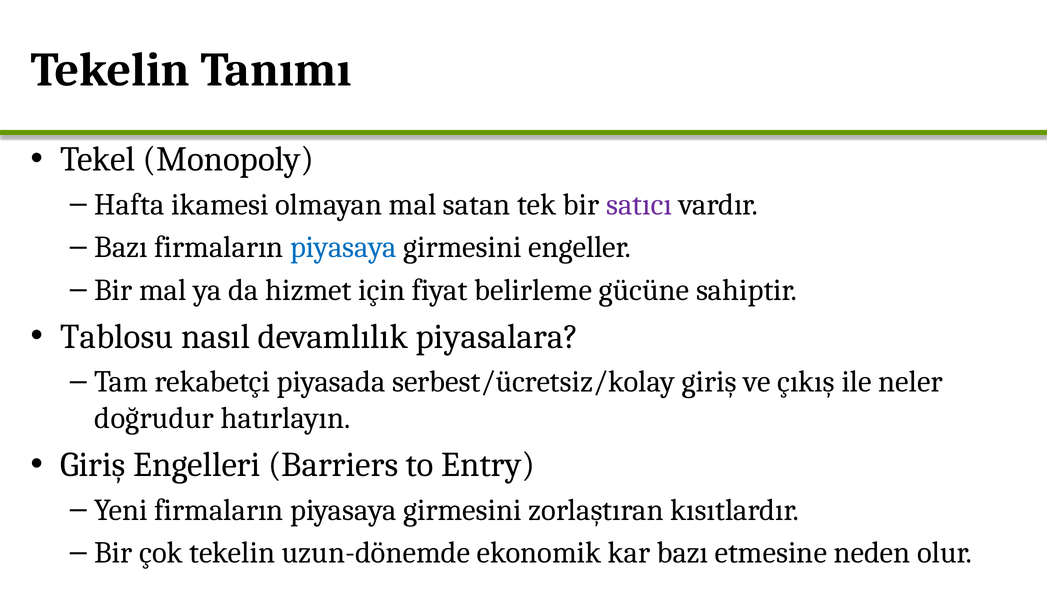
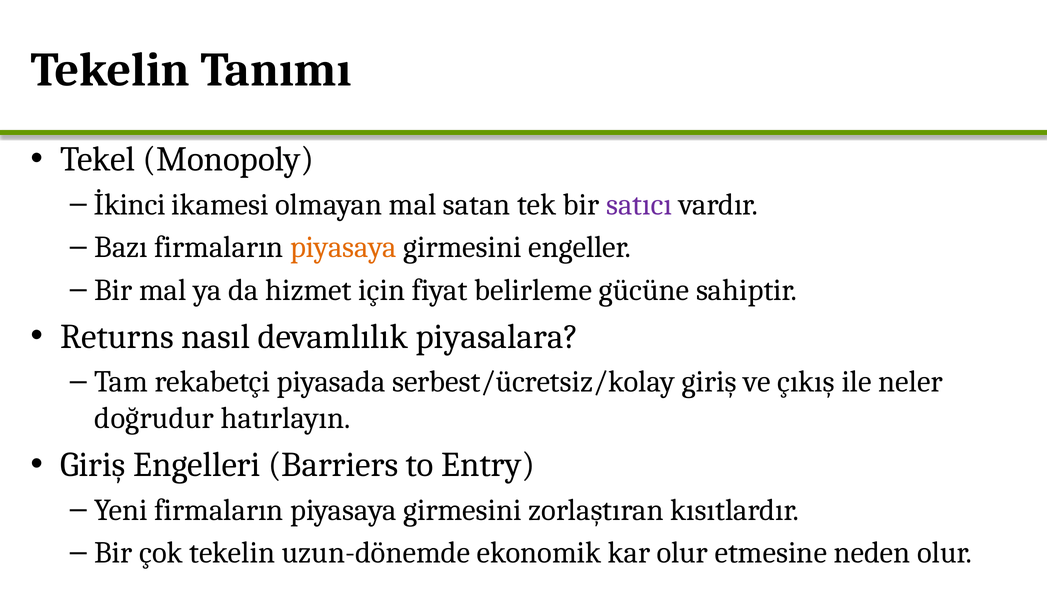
Hafta: Hafta -> İkinci
piyasaya at (343, 247) colour: blue -> orange
Tablosu: Tablosu -> Returns
kar bazı: bazı -> olur
